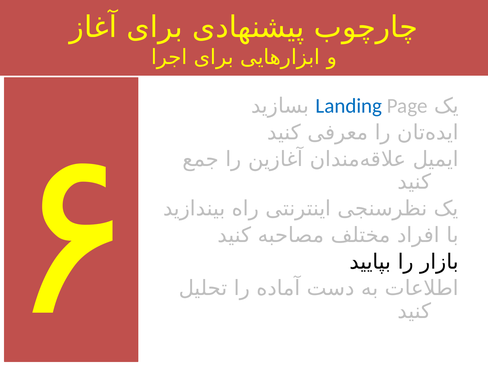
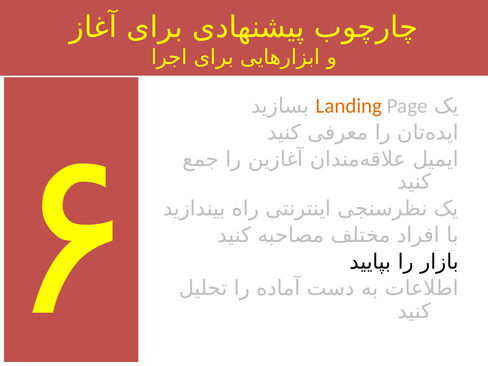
Landing colour: blue -> orange
